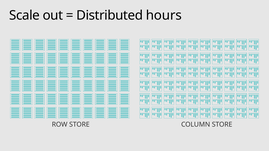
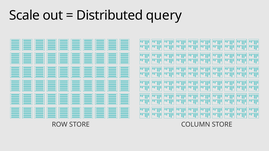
hours: hours -> query
